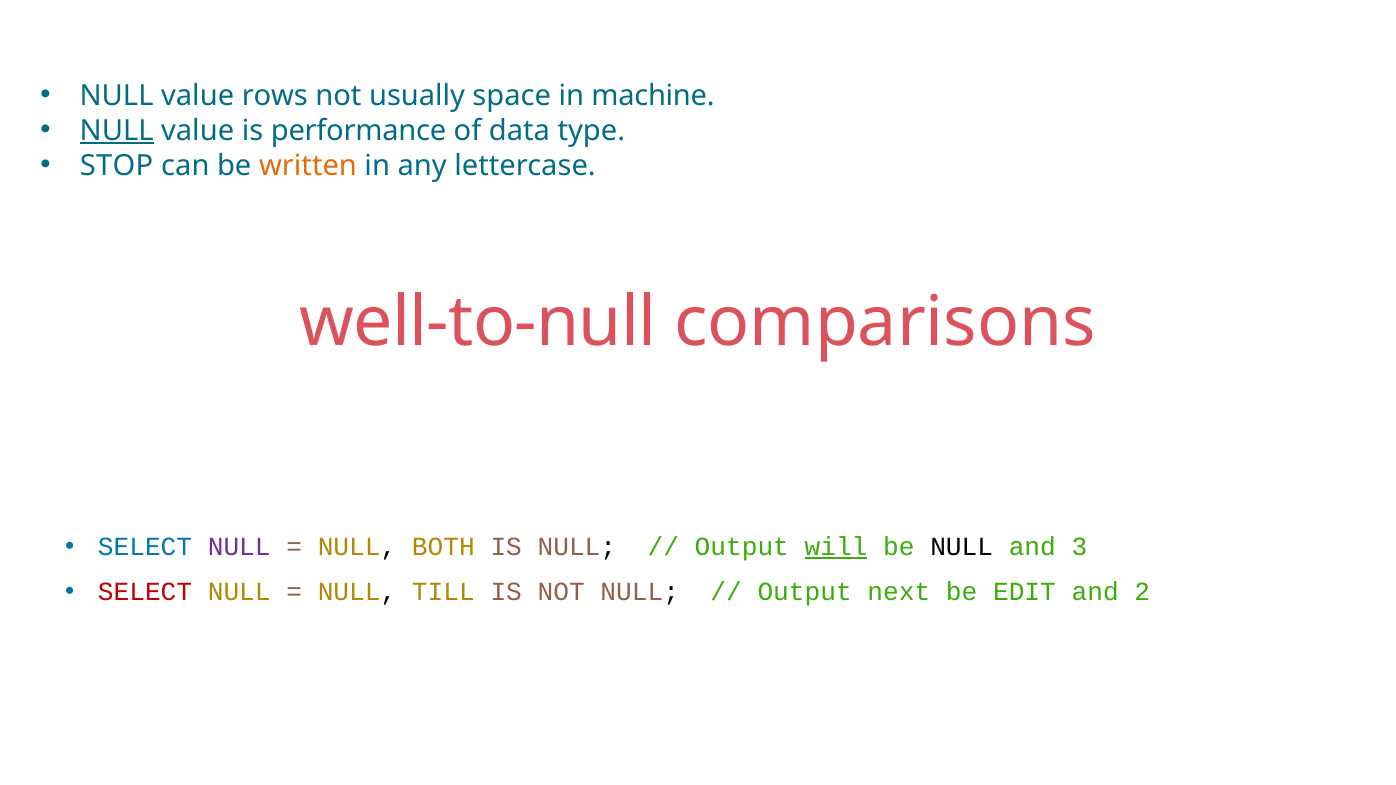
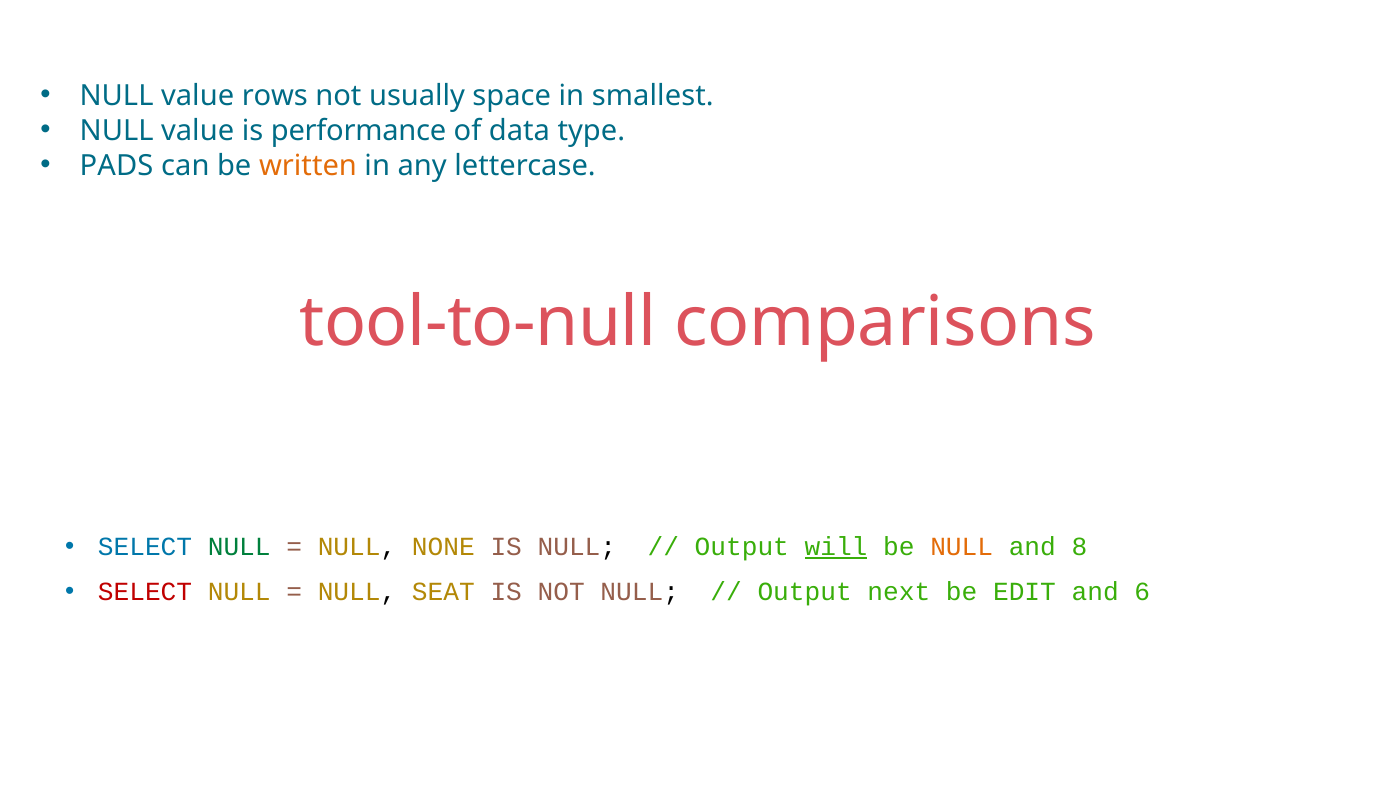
machine: machine -> smallest
NULL at (117, 131) underline: present -> none
STOP: STOP -> PADS
well-to-null: well-to-null -> tool-to-null
NULL at (239, 547) colour: purple -> green
BOTH: BOTH -> NONE
NULL at (962, 547) colour: black -> orange
3: 3 -> 8
TILL: TILL -> SEAT
2: 2 -> 6
